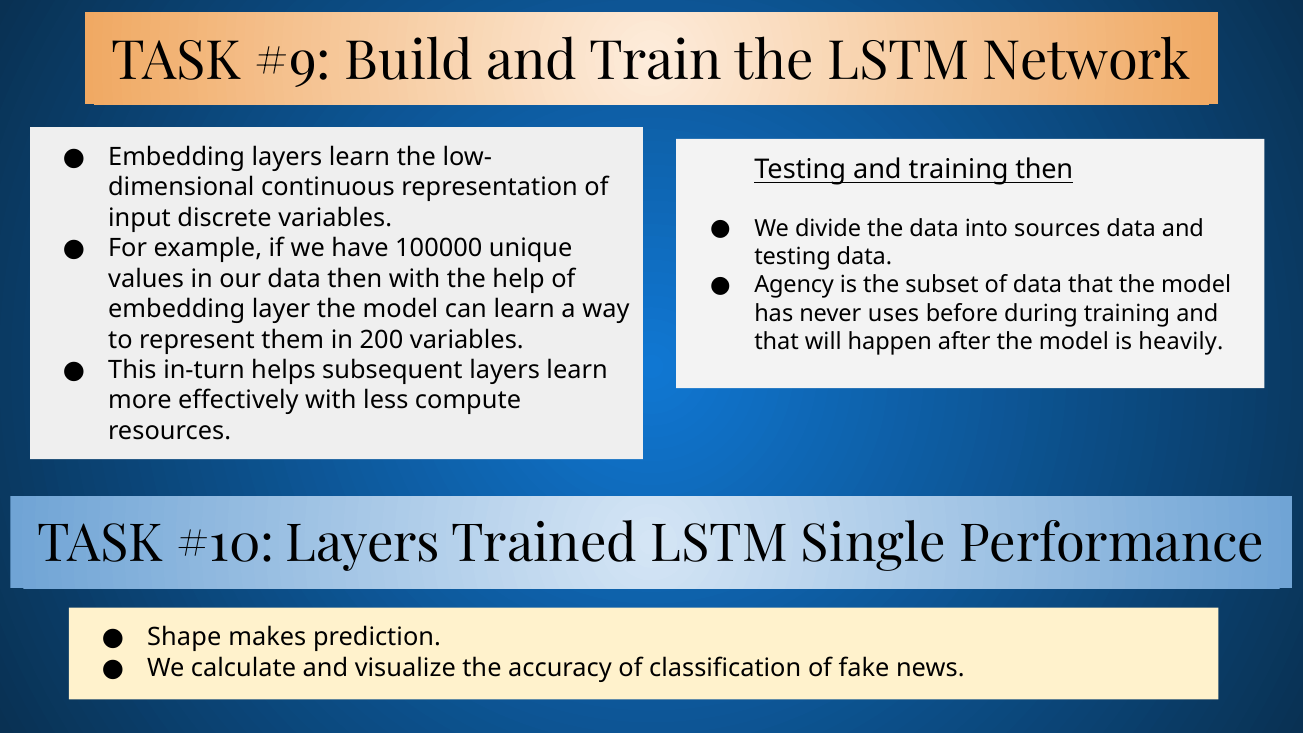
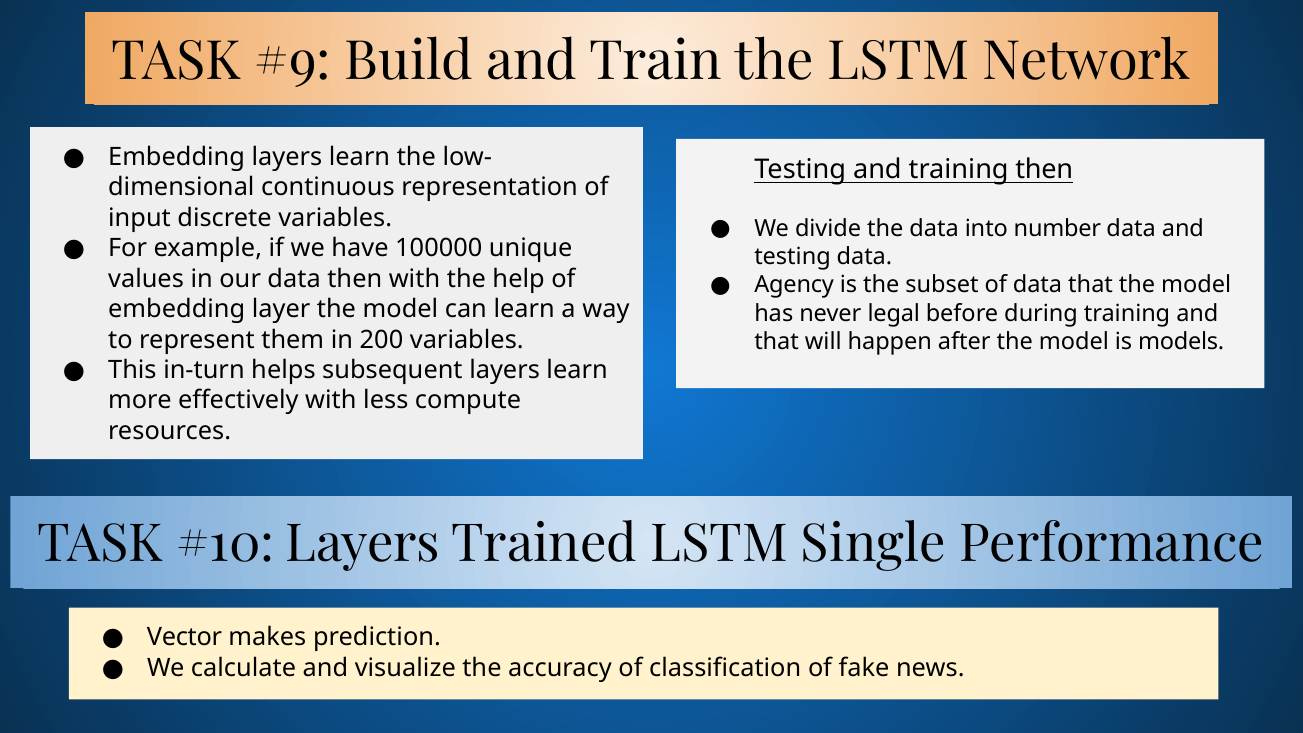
sources: sources -> number
uses: uses -> legal
heavily: heavily -> models
Shape: Shape -> Vector
